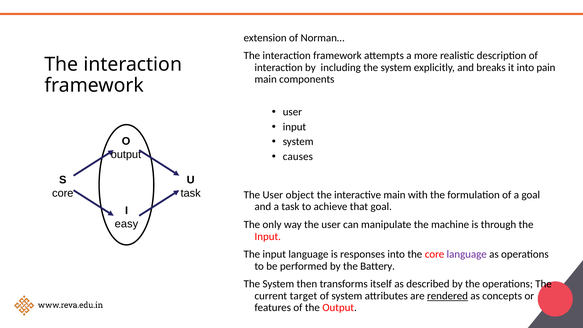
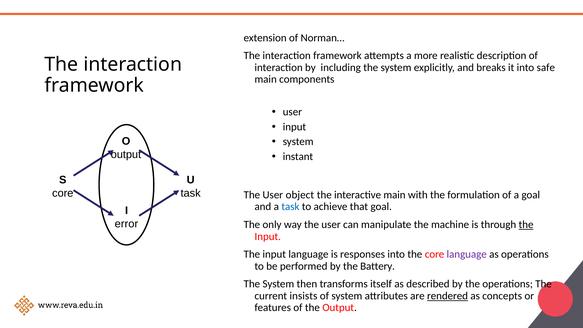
pain: pain -> safe
causes: causes -> instant
task at (290, 207) colour: black -> blue
easy: easy -> error
the at (526, 225) underline: none -> present
target: target -> insists
